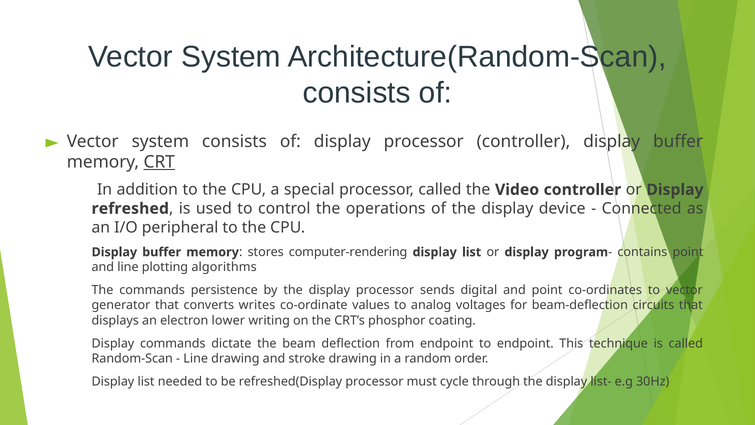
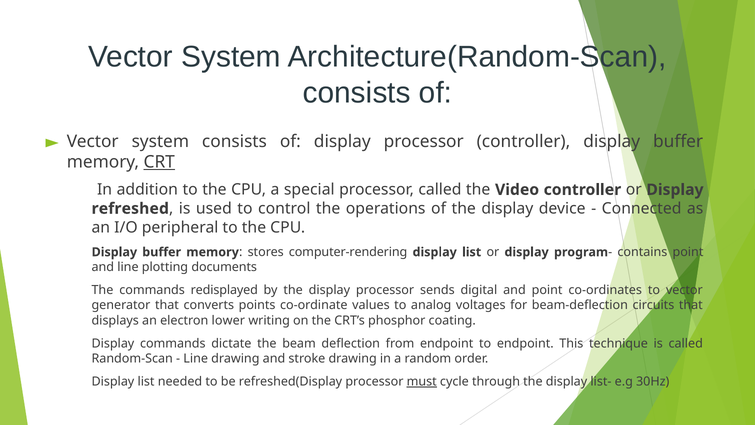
algorithms: algorithms -> documents
persistence: persistence -> redisplayed
writes: writes -> points
must underline: none -> present
